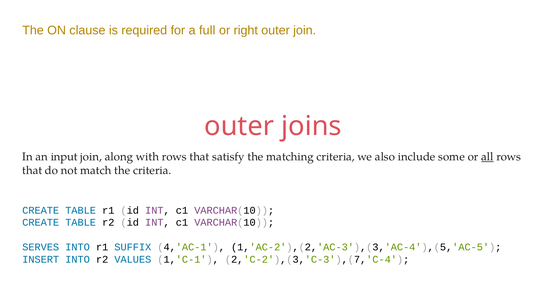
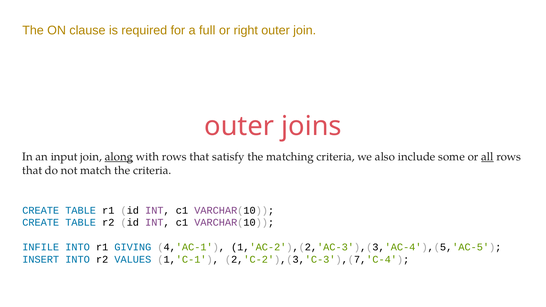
along underline: none -> present
SERVES: SERVES -> INFILE
SUFFIX: SUFFIX -> GIVING
